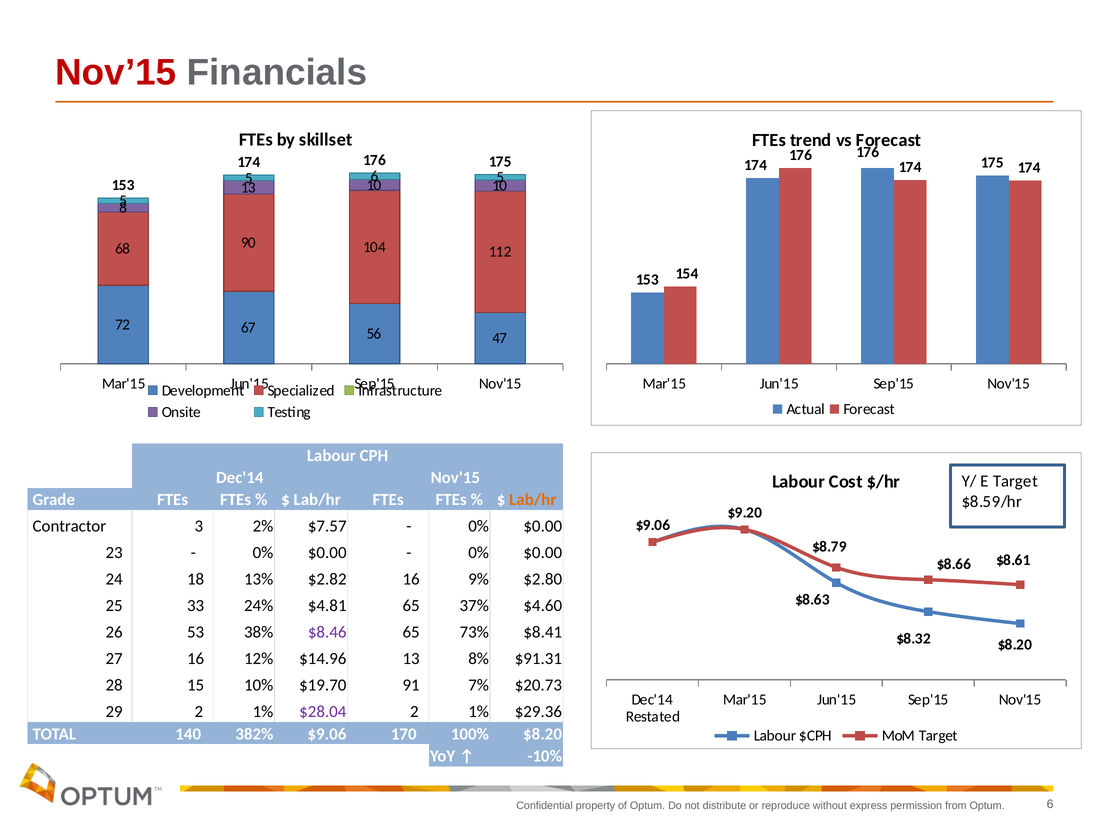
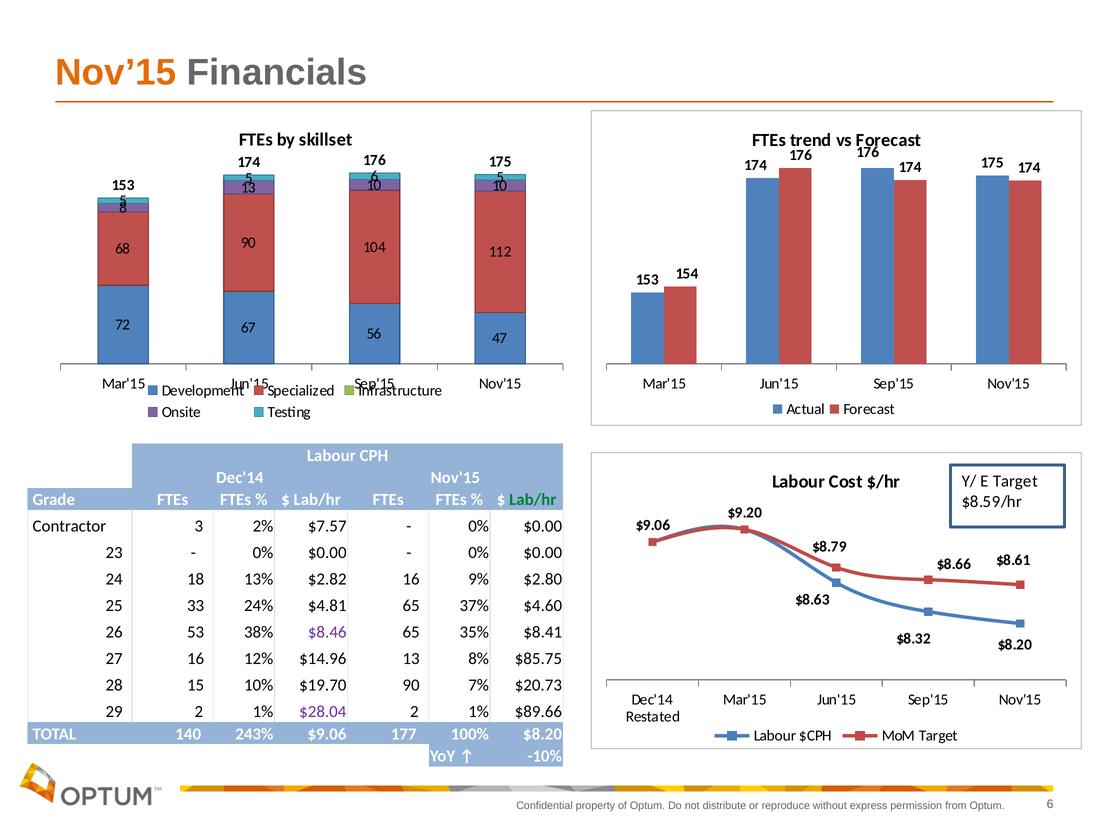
Nov’15 colour: red -> orange
Lab/hr at (533, 500) colour: orange -> green
73%: 73% -> 35%
$91.31: $91.31 -> $85.75
$19.70 91: 91 -> 90
$29.36: $29.36 -> $89.66
382%: 382% -> 243%
170: 170 -> 177
